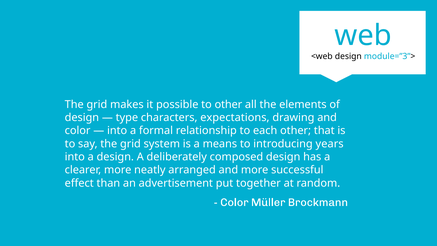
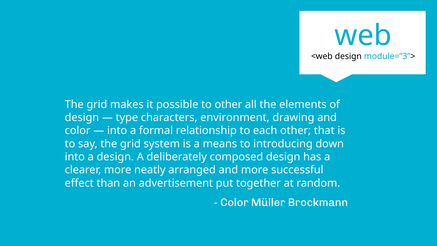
expectations: expectations -> environment
years: years -> down
